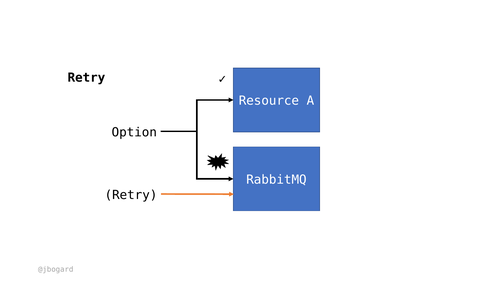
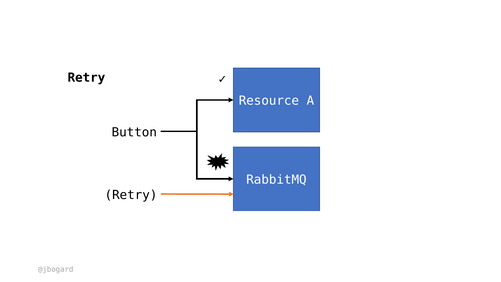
Option: Option -> Button
